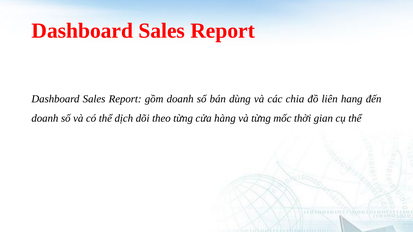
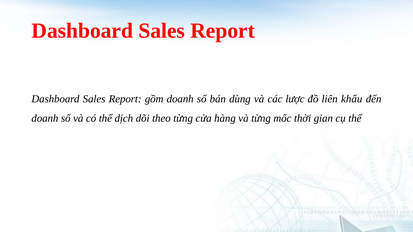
chia: chia -> lược
hang: hang -> khẩu
